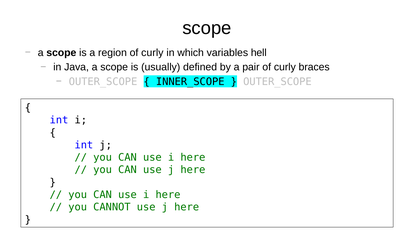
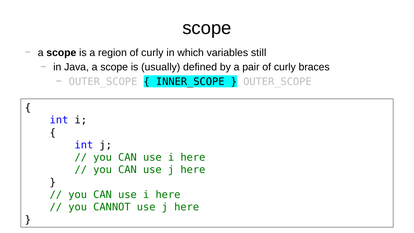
hell: hell -> still
